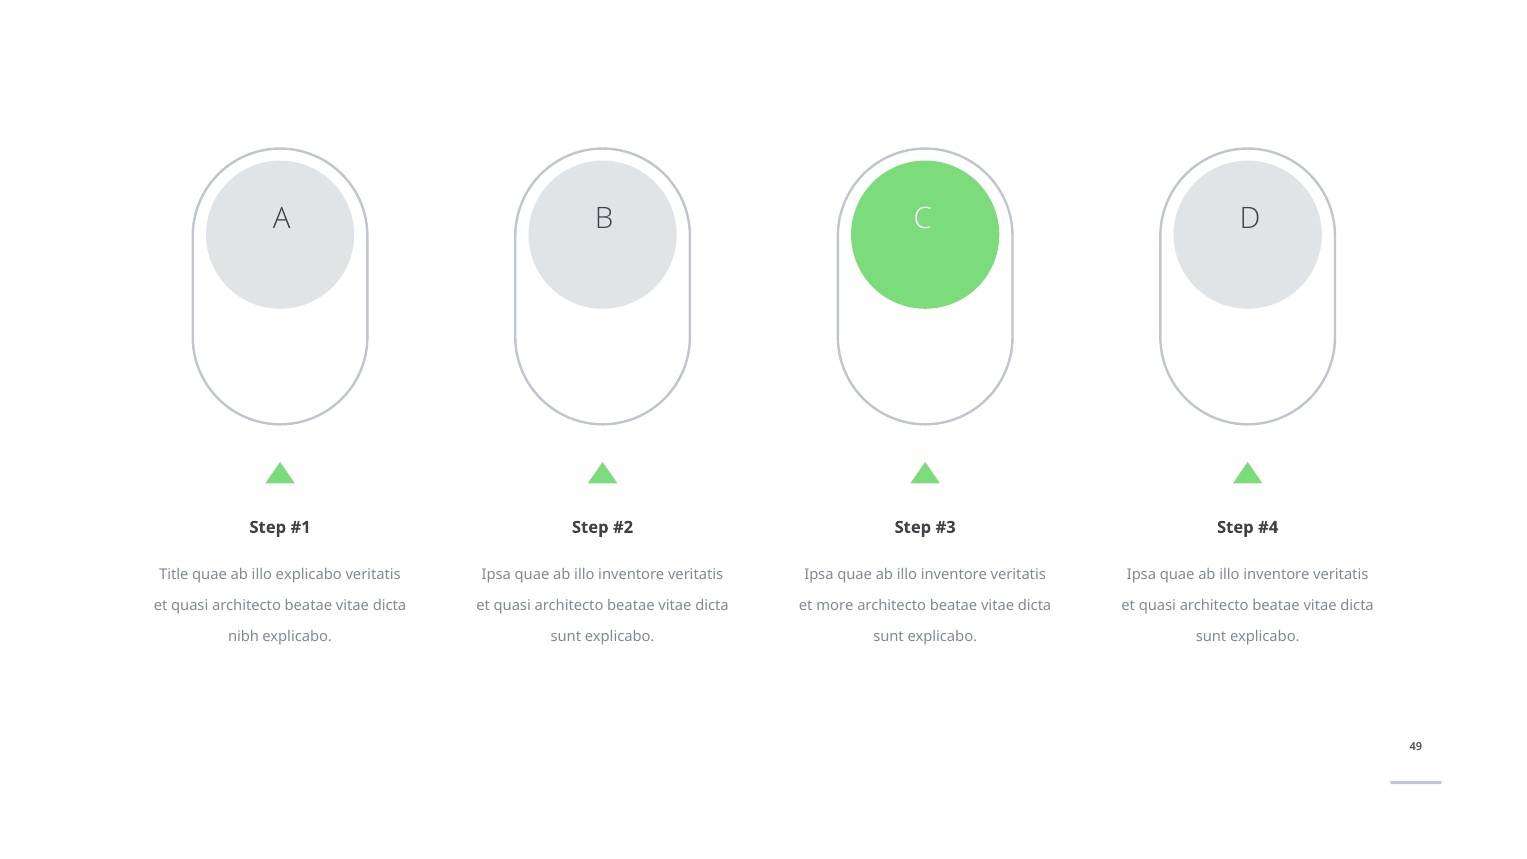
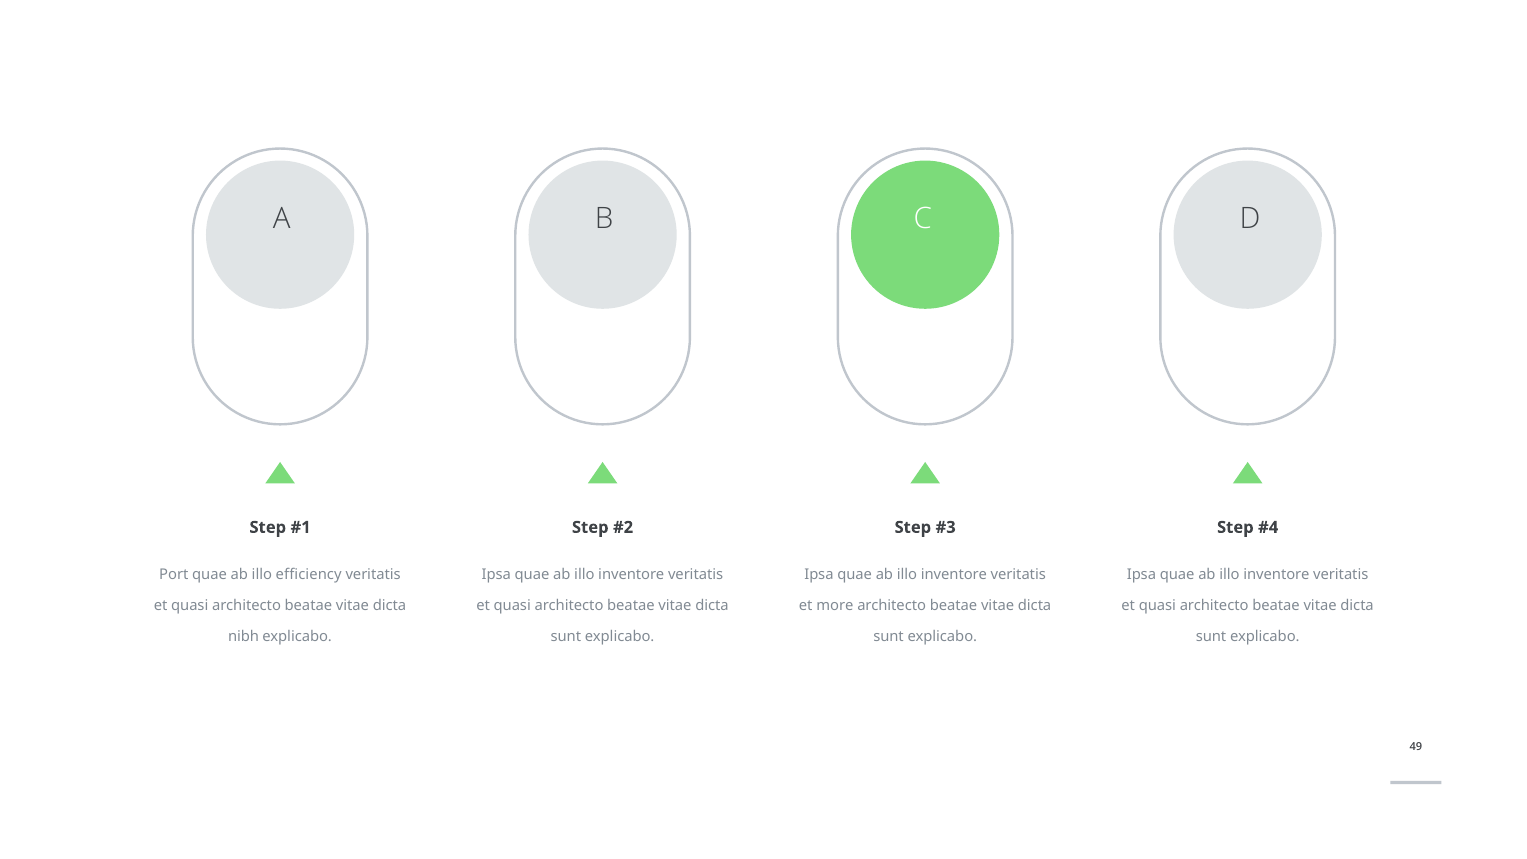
Title: Title -> Port
illo explicabo: explicabo -> efficiency
